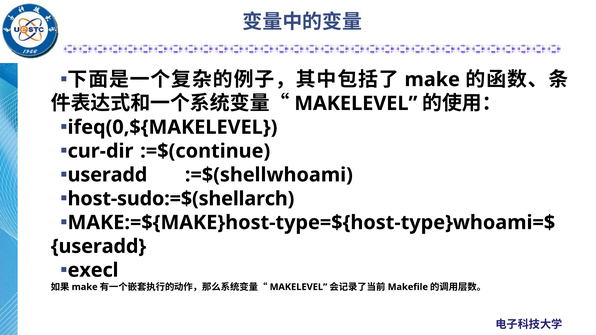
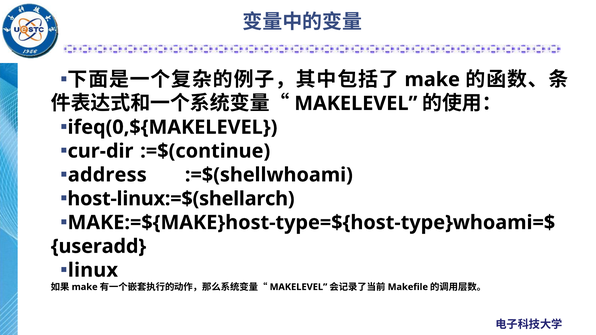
useradd at (107, 175): useradd -> address
host-sudo:=$(shellarch: host-sudo:=$(shellarch -> host-linux:=$(shellarch
execl: execl -> linux
